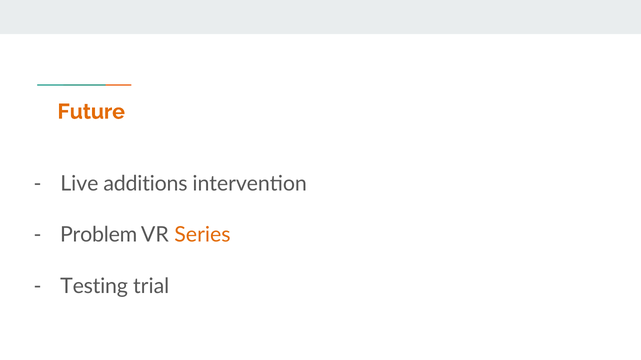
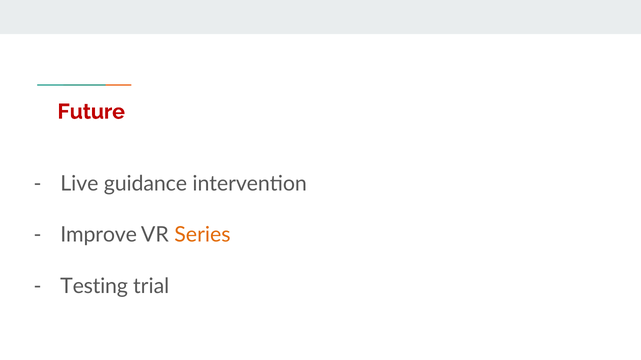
Future colour: orange -> red
additions: additions -> guidance
Problem: Problem -> Improve
